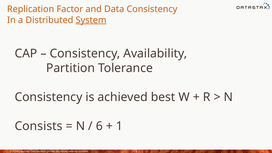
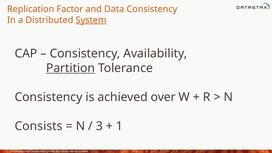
Partition underline: none -> present
best: best -> over
6: 6 -> 3
